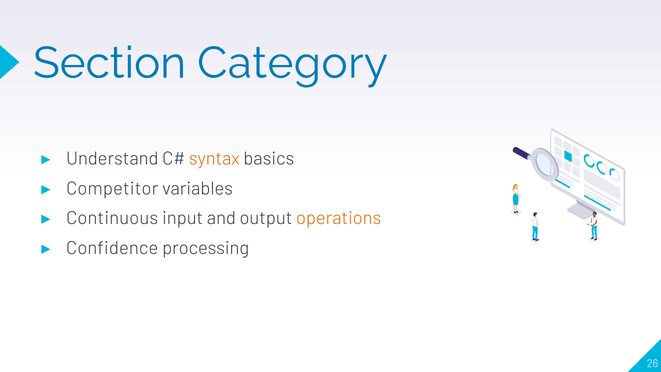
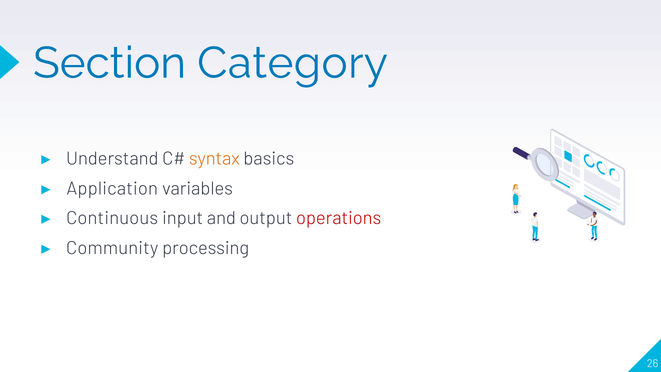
Competitor: Competitor -> Application
operations colour: orange -> red
Confidence: Confidence -> Community
